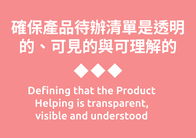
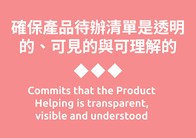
Defining: Defining -> Commits
